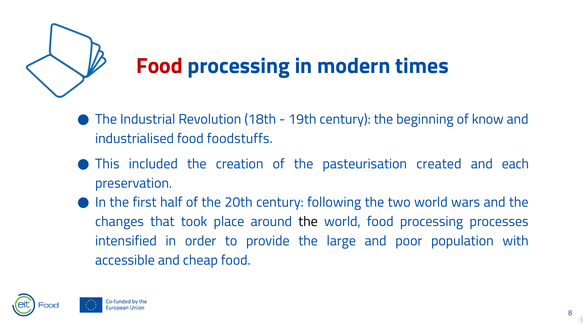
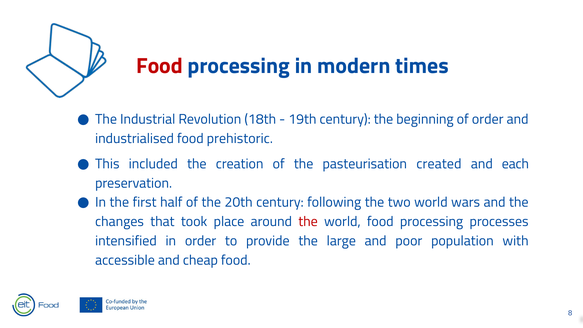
of know: know -> order
foodstuffs: foodstuffs -> prehistoric
the at (308, 222) colour: black -> red
